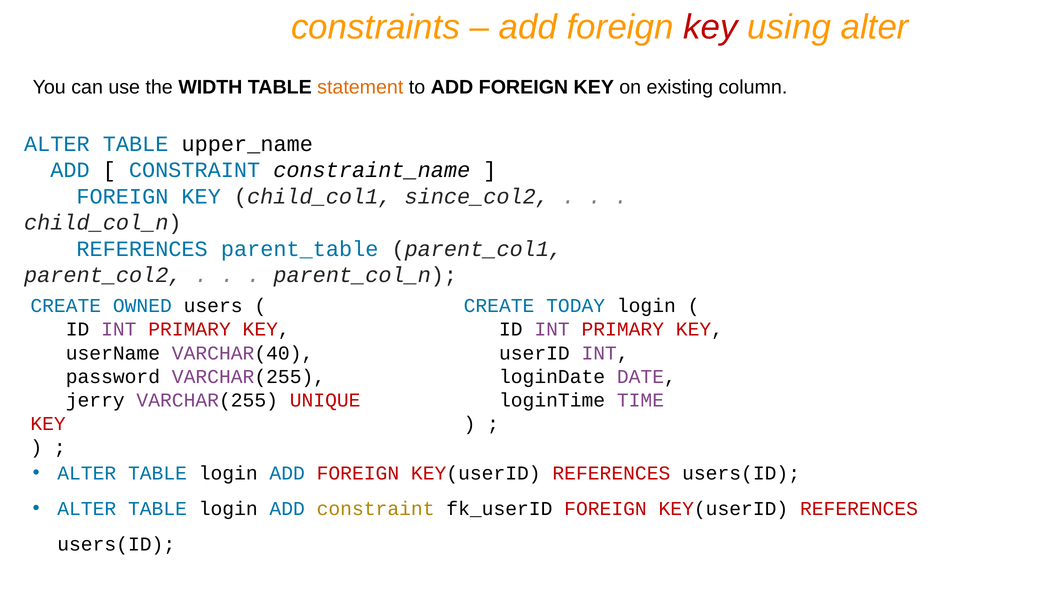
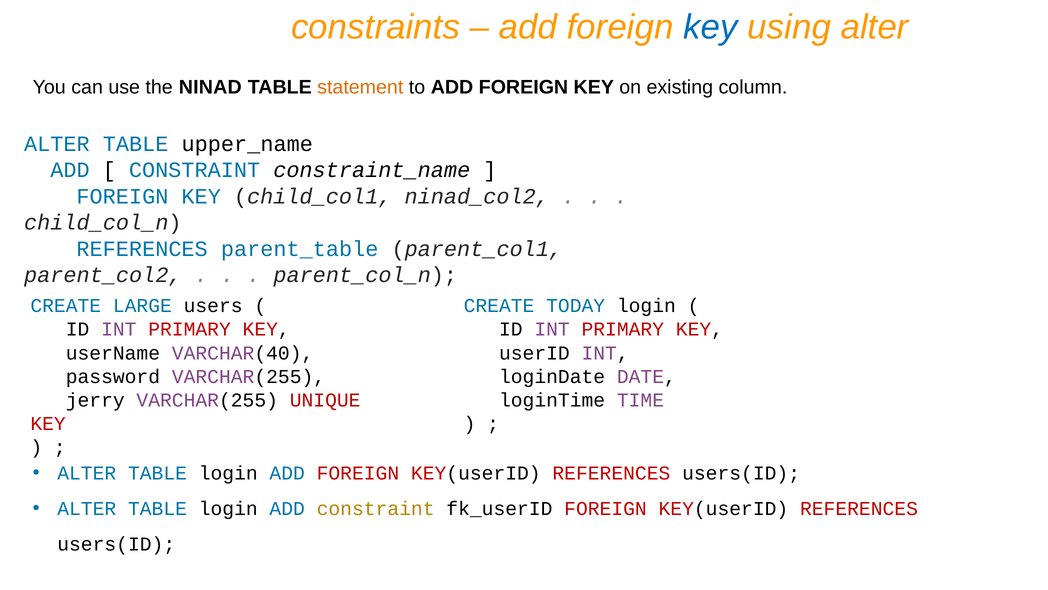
key at (711, 27) colour: red -> blue
WIDTH: WIDTH -> NINAD
since_col2: since_col2 -> ninad_col2
OWNED: OWNED -> LARGE
